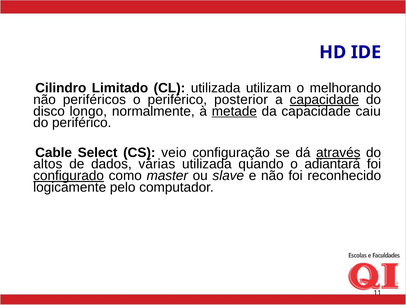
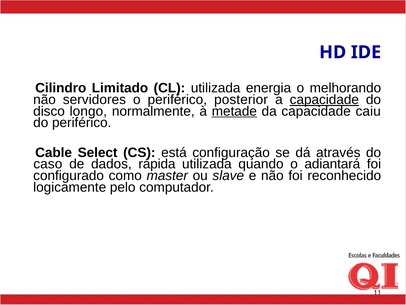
utilizam: utilizam -> energia
periféricos: periféricos -> servidores
veio: veio -> está
através underline: present -> none
altos: altos -> caso
várias: várias -> rápida
configurado underline: present -> none
